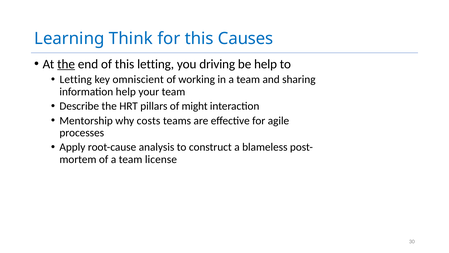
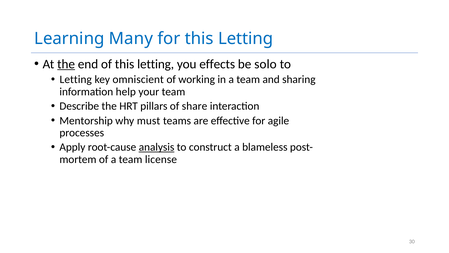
Think: Think -> Many
for this Causes: Causes -> Letting
driving: driving -> effects
be help: help -> solo
might: might -> share
costs: costs -> must
analysis underline: none -> present
